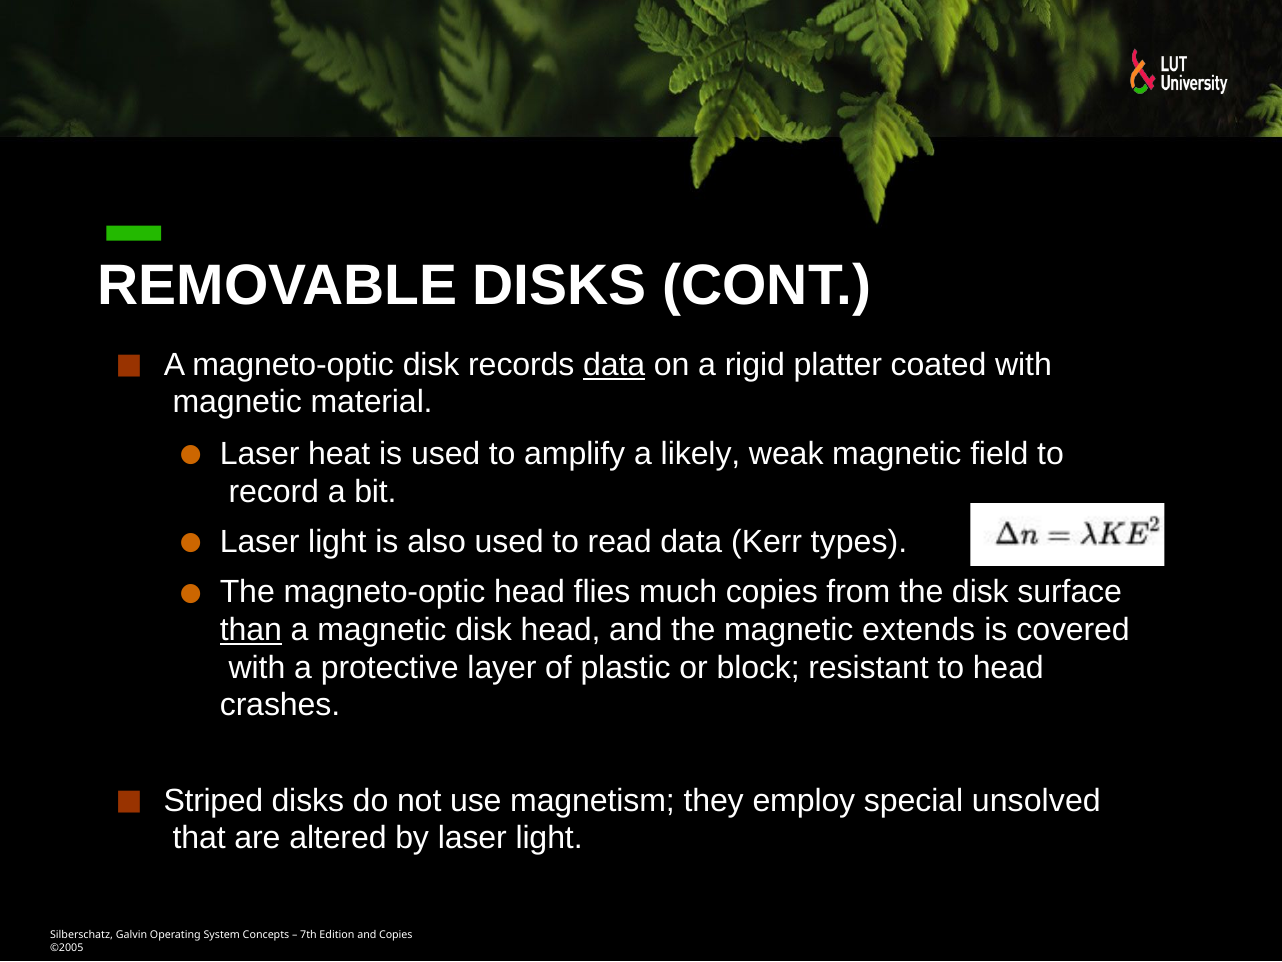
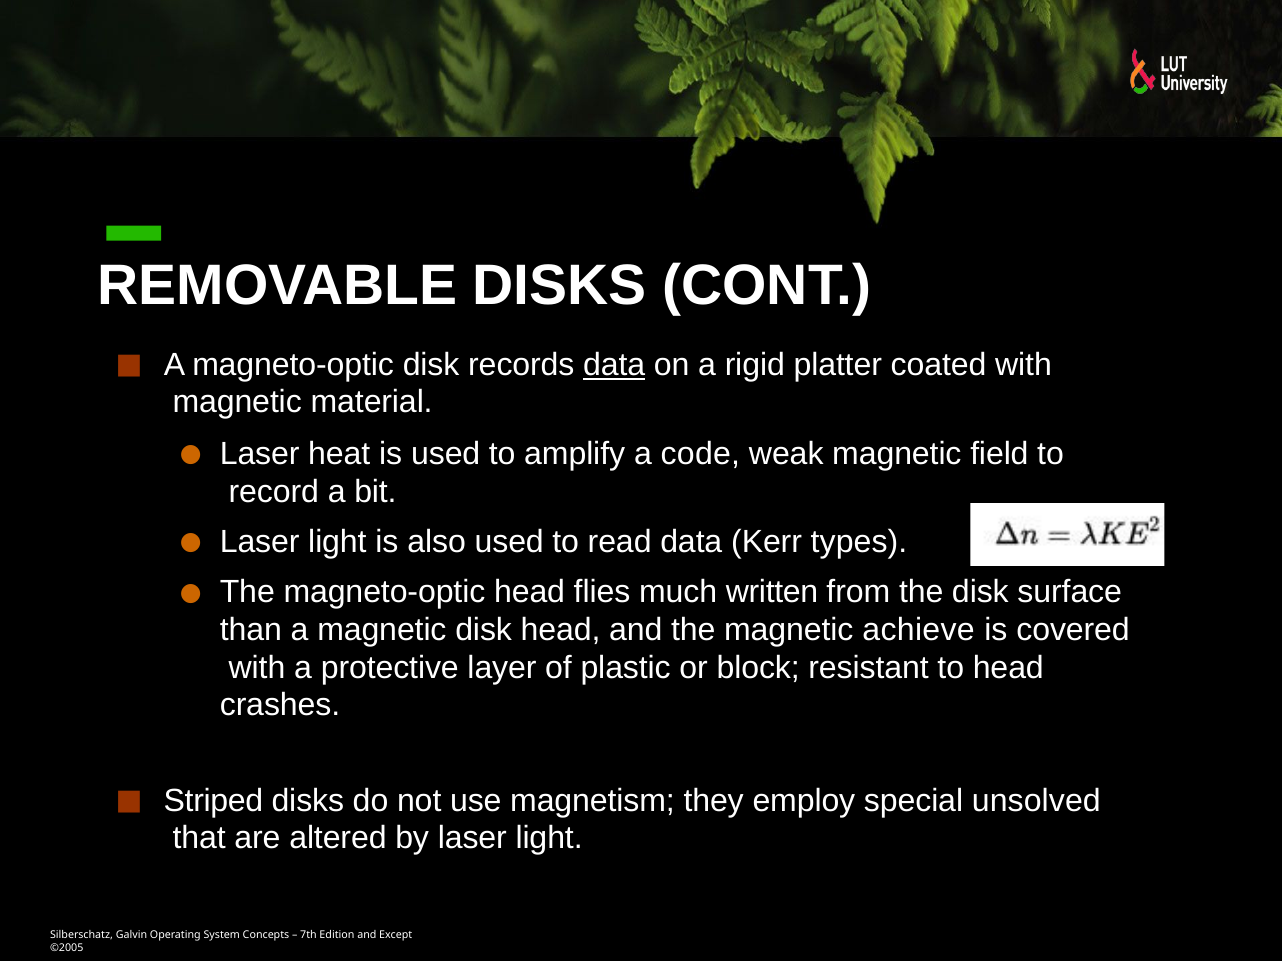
likely: likely -> code
much copies: copies -> written
than underline: present -> none
extends: extends -> achieve
and Copies: Copies -> Except
